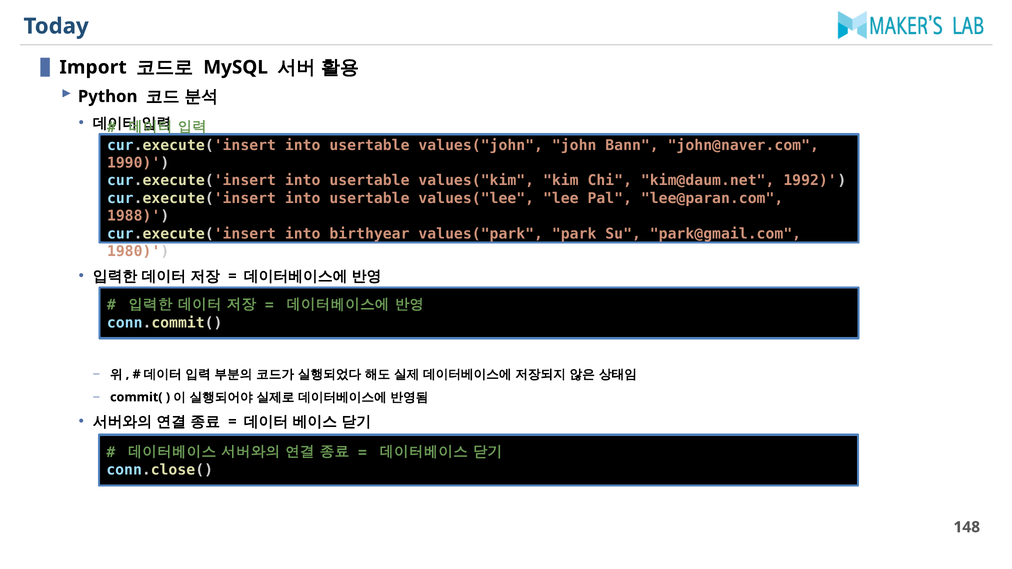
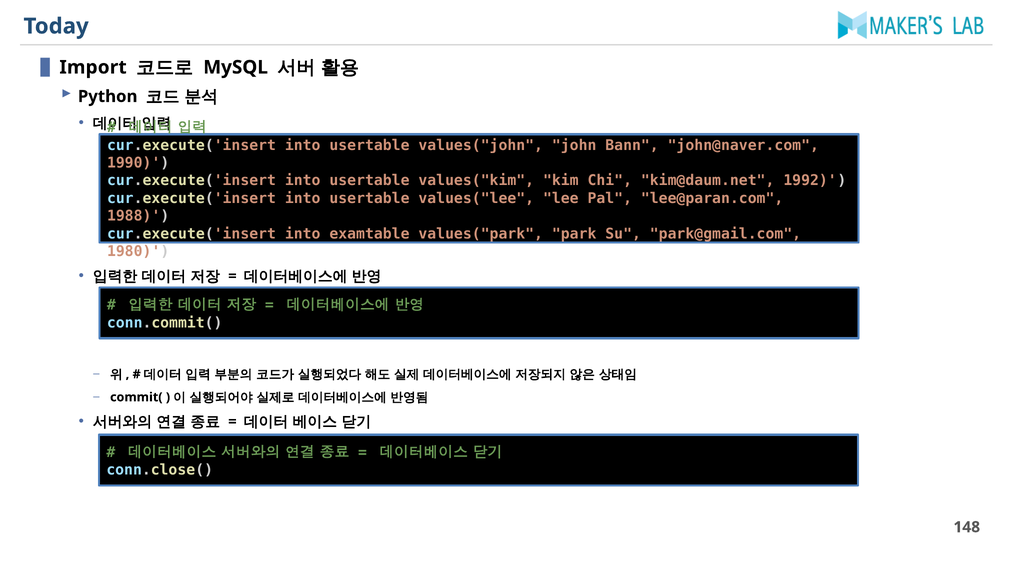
birthyear: birthyear -> examtable
